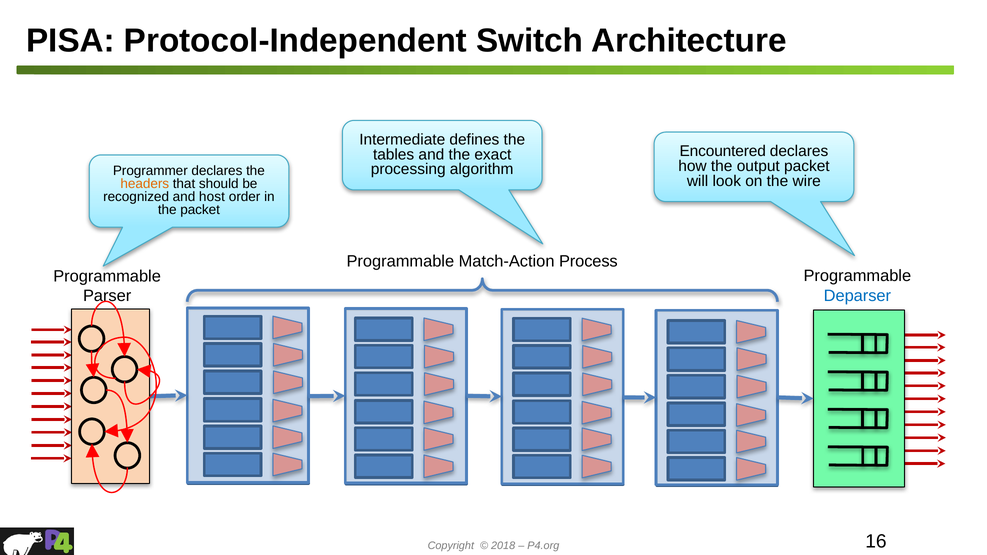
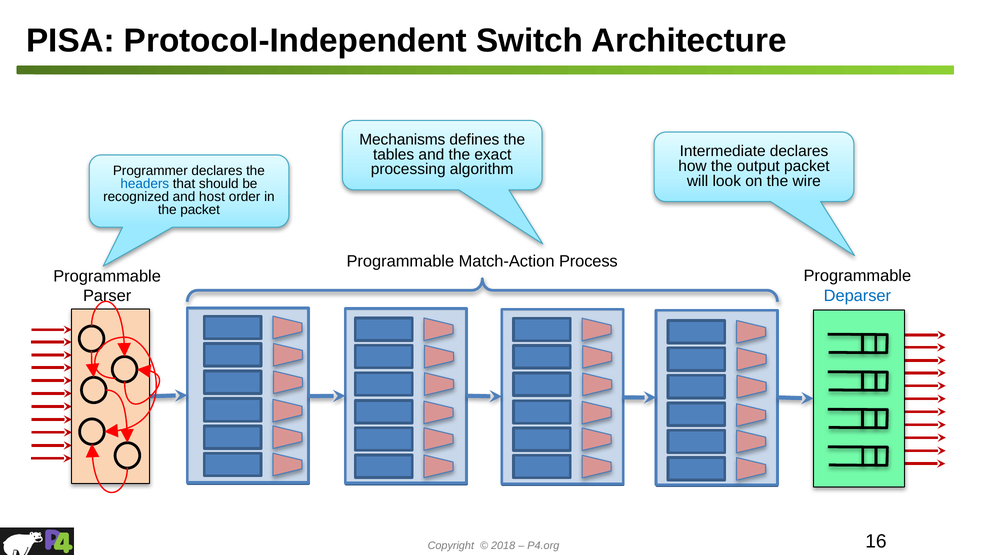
Intermediate: Intermediate -> Mechanisms
Encountered: Encountered -> Intermediate
headers colour: orange -> blue
